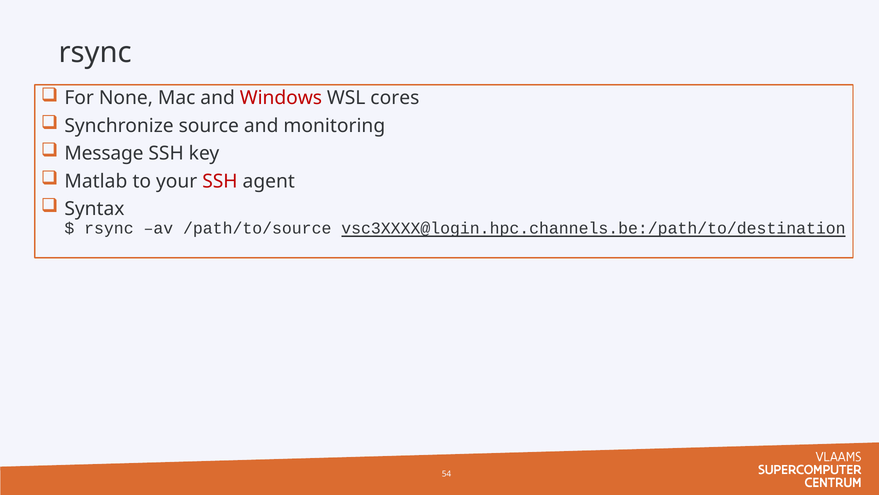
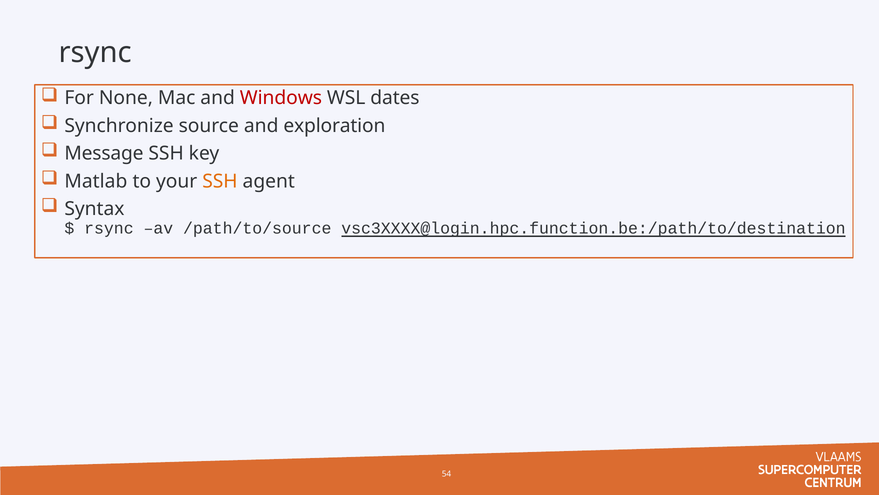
cores: cores -> dates
monitoring: monitoring -> exploration
SSH at (220, 181) colour: red -> orange
vsc3XXXX@login.hpc.channels.be:/path/to/destination: vsc3XXXX@login.hpc.channels.be:/path/to/destination -> vsc3XXXX@login.hpc.function.be:/path/to/destination
